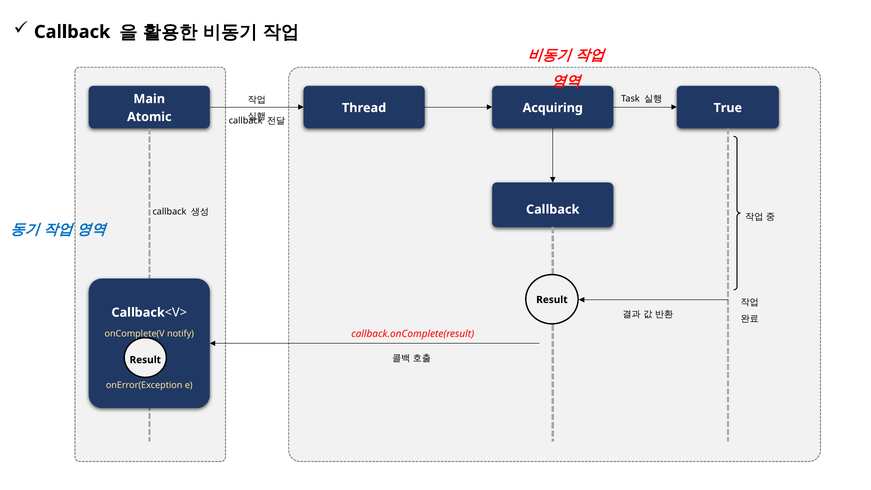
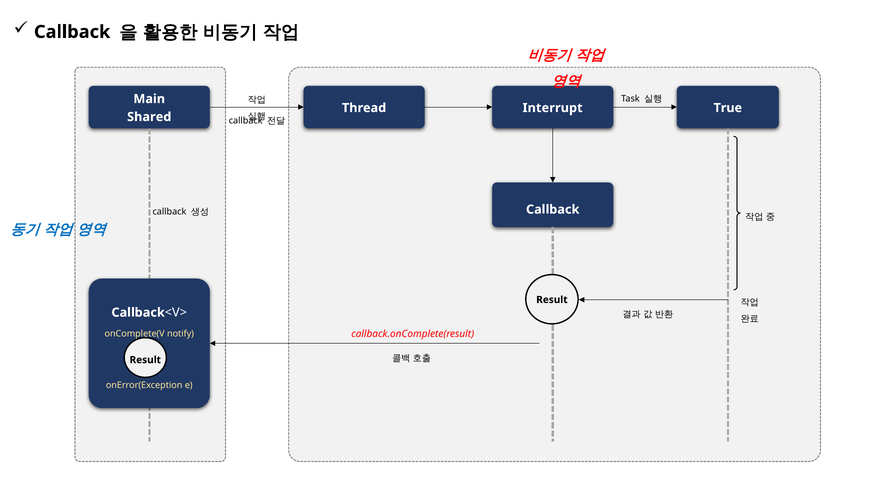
Acquiring: Acquiring -> Interrupt
Atomic: Atomic -> Shared
